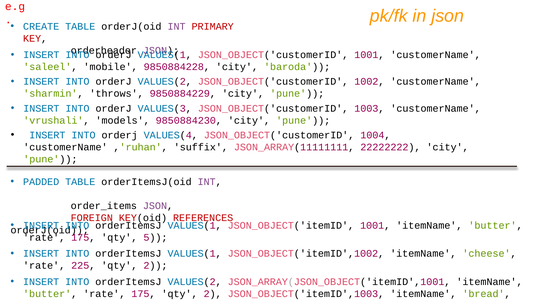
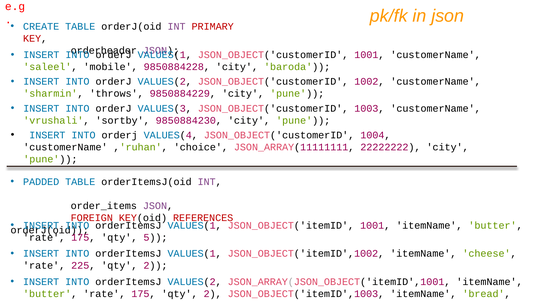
models: models -> sortby
suffix: suffix -> choice
